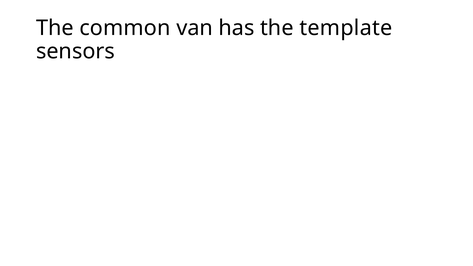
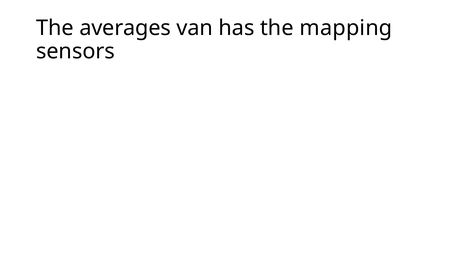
common: common -> averages
template: template -> mapping
